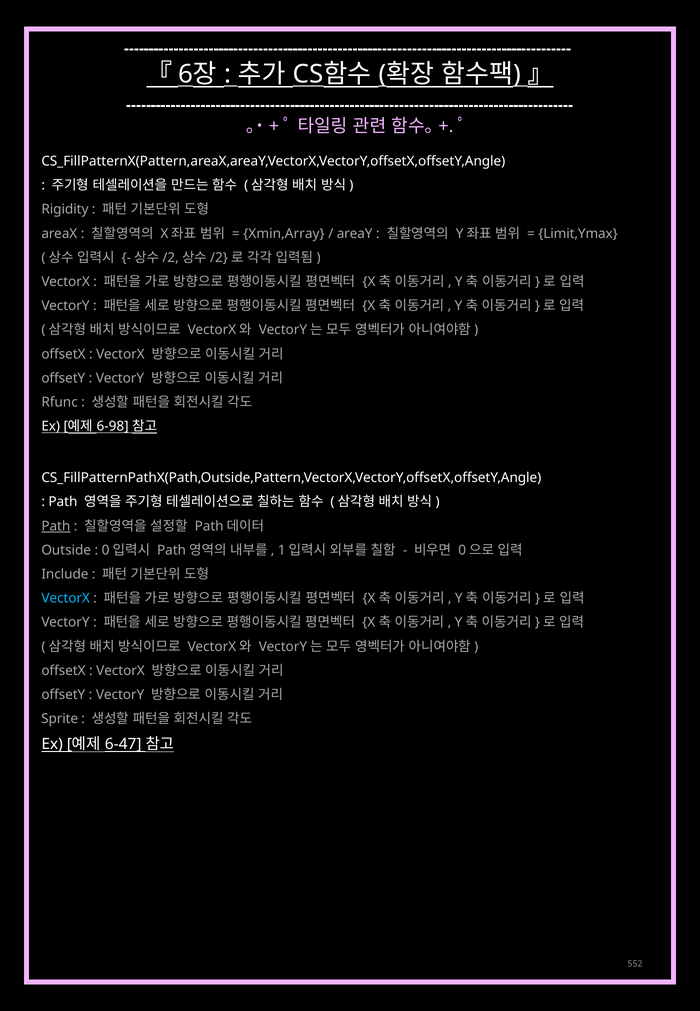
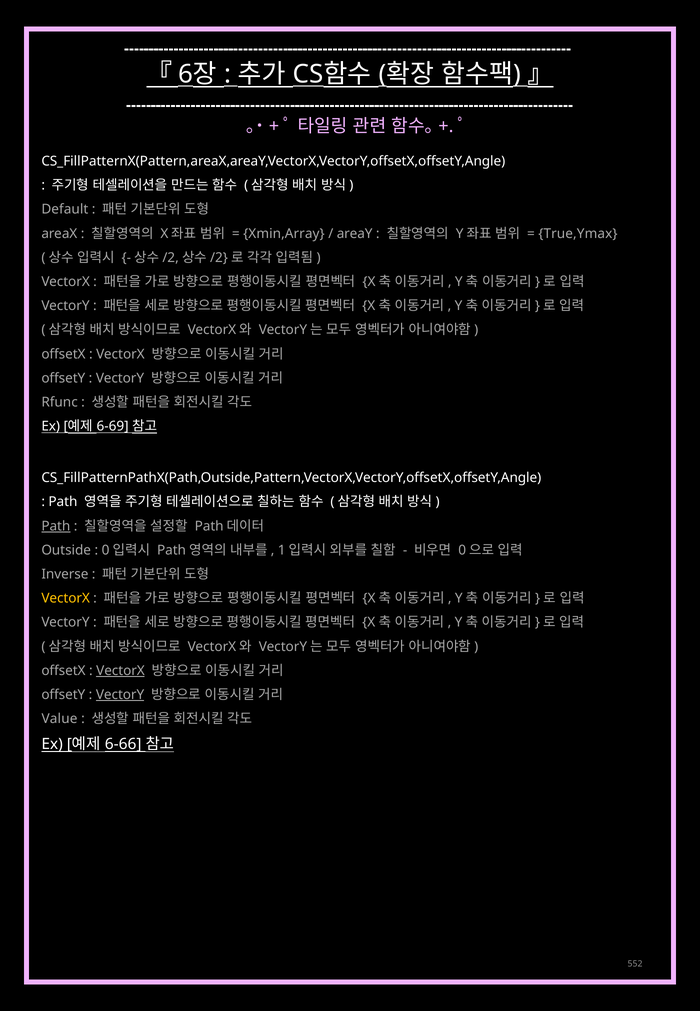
Rigidity: Rigidity -> Default
Limit,Ymax: Limit,Ymax -> True,Ymax
6-98: 6-98 -> 6-69
Include: Include -> Inverse
VectorX at (66, 598) colour: light blue -> yellow
VectorX at (120, 671) underline: none -> present
VectorY at (120, 695) underline: none -> present
Sprite: Sprite -> Value
6-47: 6-47 -> 6-66
